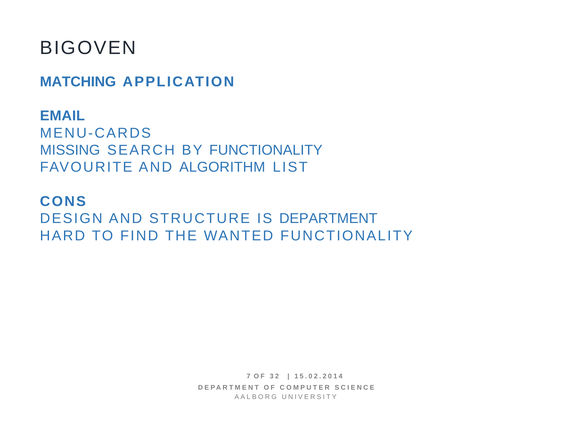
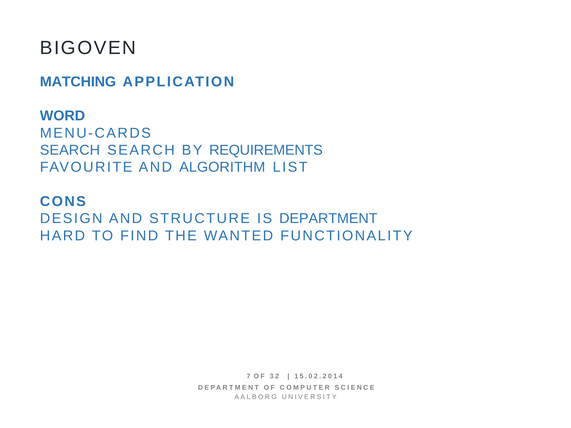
EMAIL: EMAIL -> WORD
MISSING at (70, 150): MISSING -> SEARCH
BY FUNCTIONALITY: FUNCTIONALITY -> REQUIREMENTS
